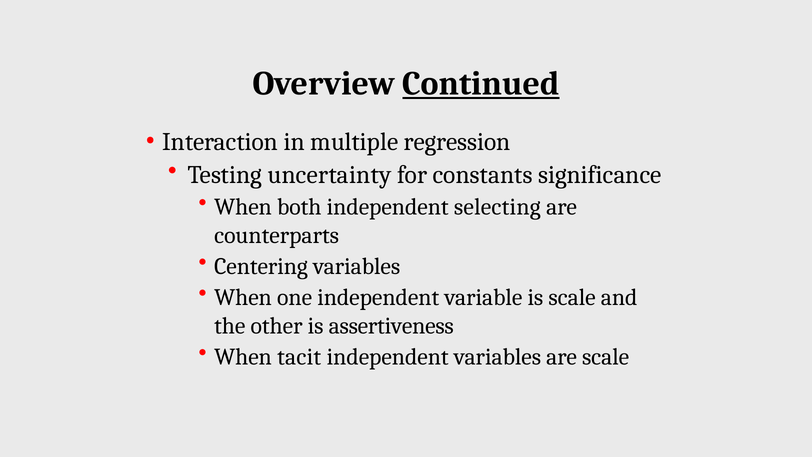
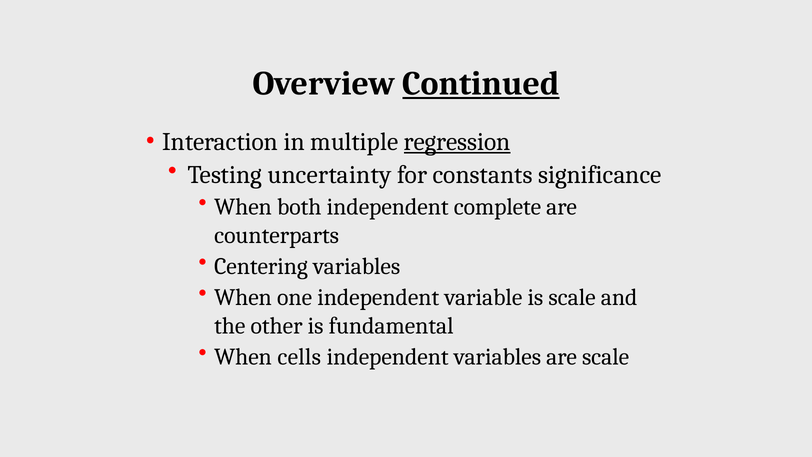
regression underline: none -> present
selecting: selecting -> complete
assertiveness: assertiveness -> fundamental
tacit: tacit -> cells
